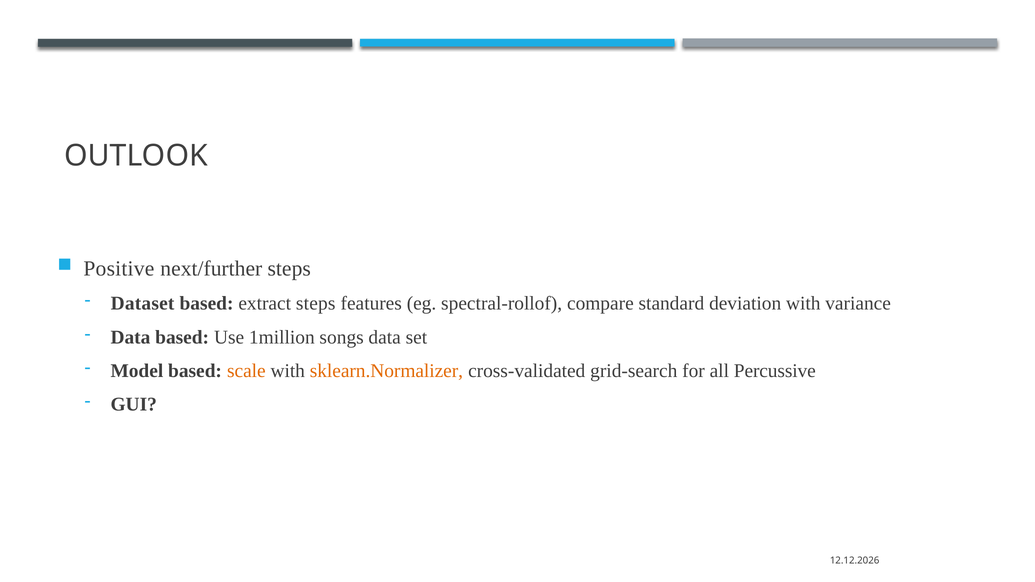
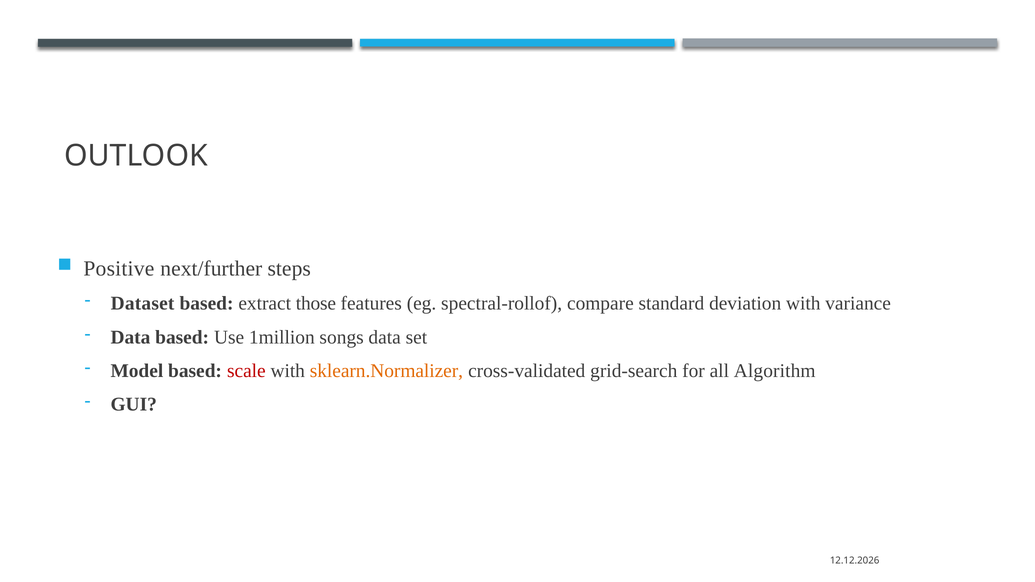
extract steps: steps -> those
scale colour: orange -> red
Percussive: Percussive -> Algorithm
